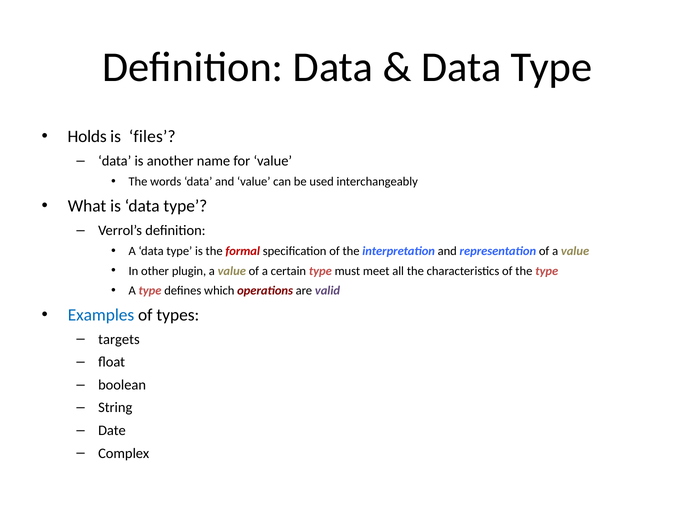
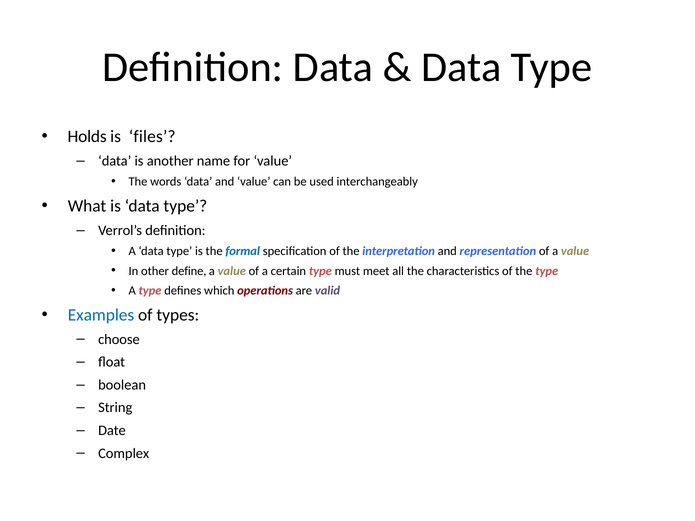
formal colour: red -> blue
plugin: plugin -> define
targets: targets -> choose
